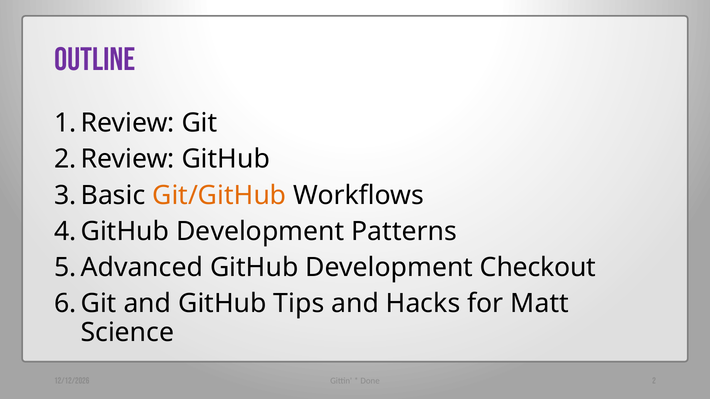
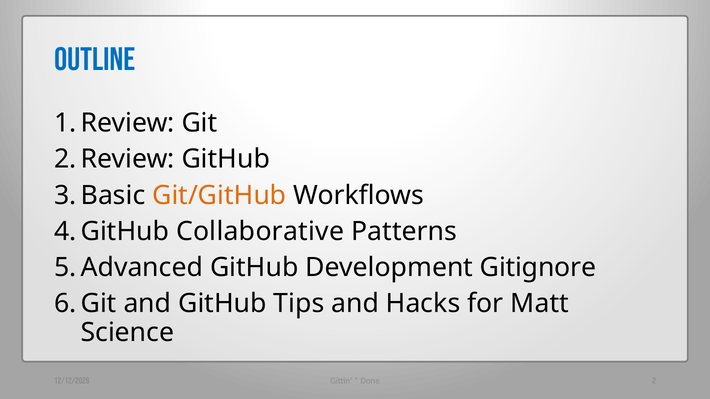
Outline colour: purple -> blue
Development at (260, 232): Development -> Collaborative
Checkout: Checkout -> Gitignore
